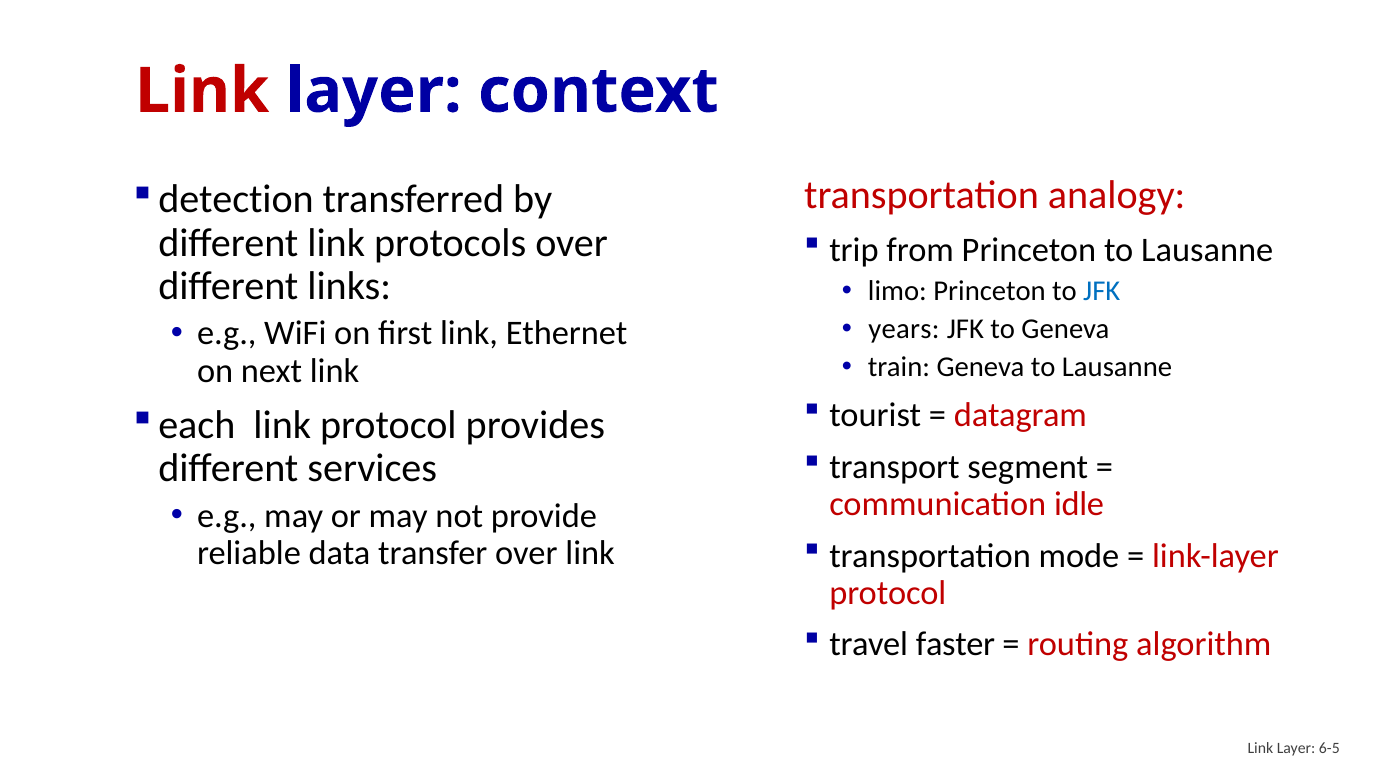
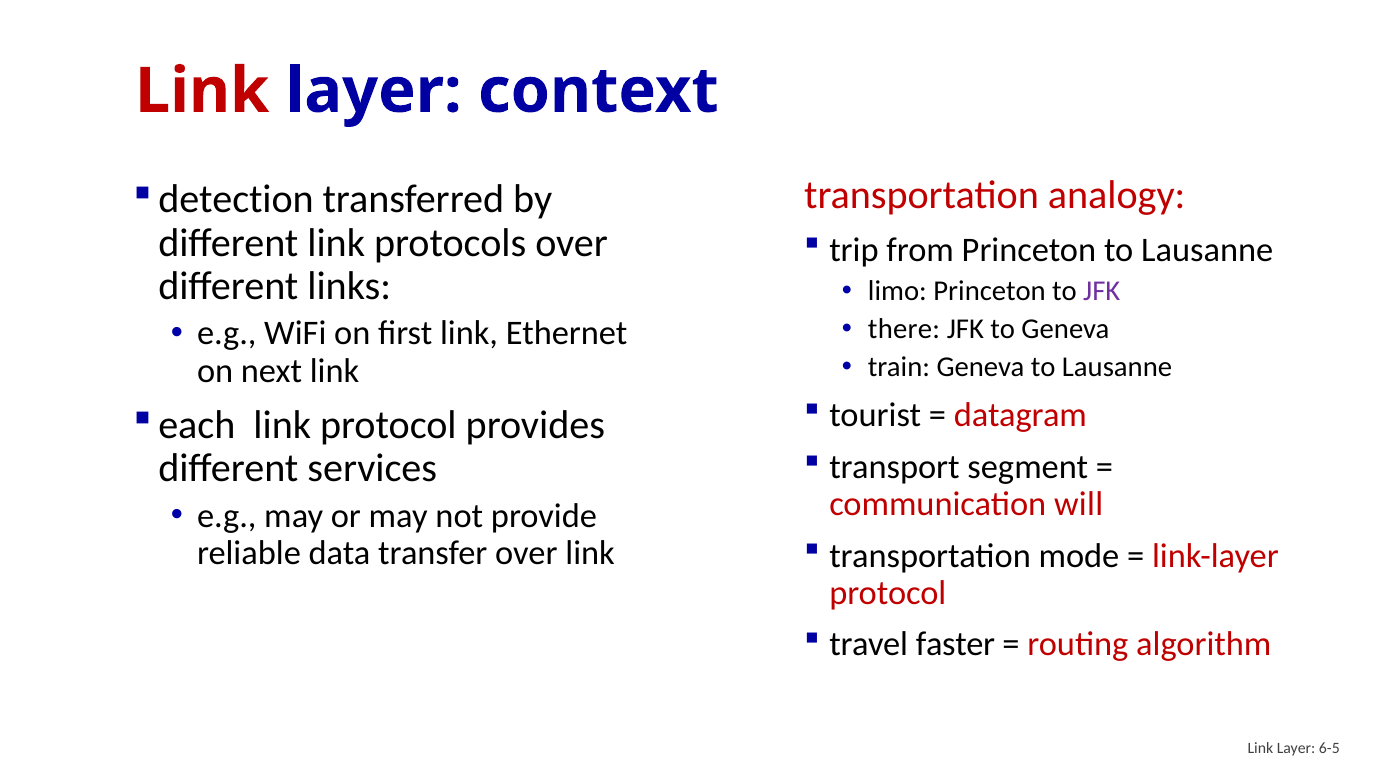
JFK at (1102, 291) colour: blue -> purple
years: years -> there
idle: idle -> will
